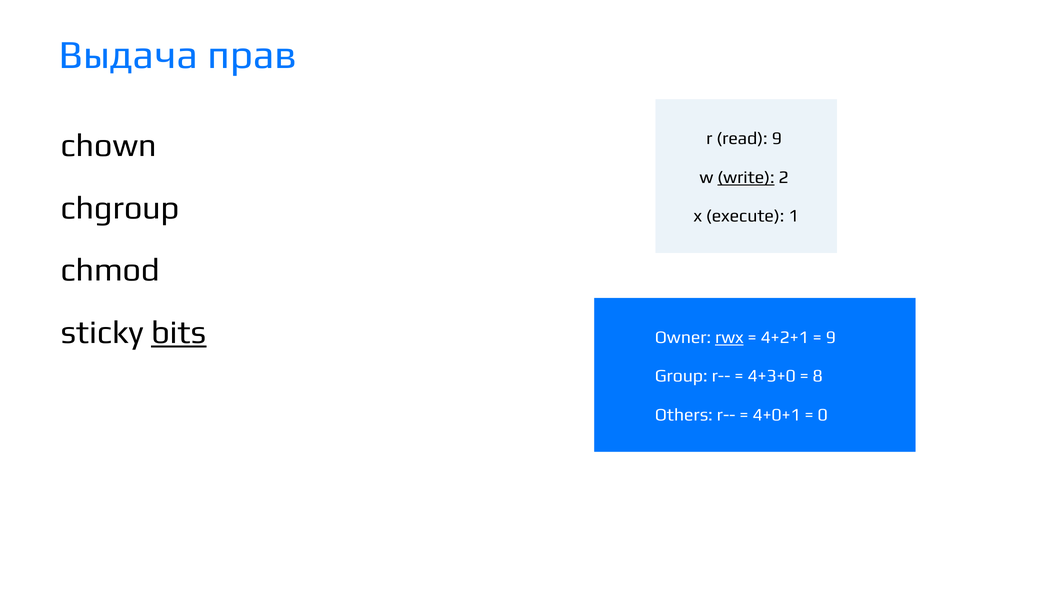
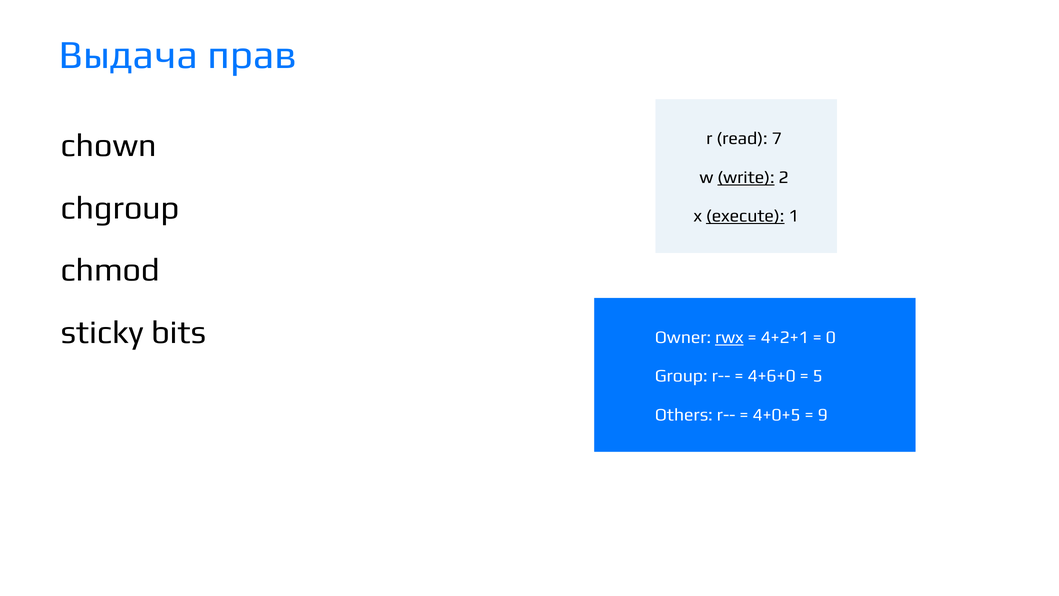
read 9: 9 -> 7
execute underline: none -> present
bits underline: present -> none
9 at (831, 337): 9 -> 0
4+3+0: 4+3+0 -> 4+6+0
8: 8 -> 5
4+0+1: 4+0+1 -> 4+0+5
0: 0 -> 9
